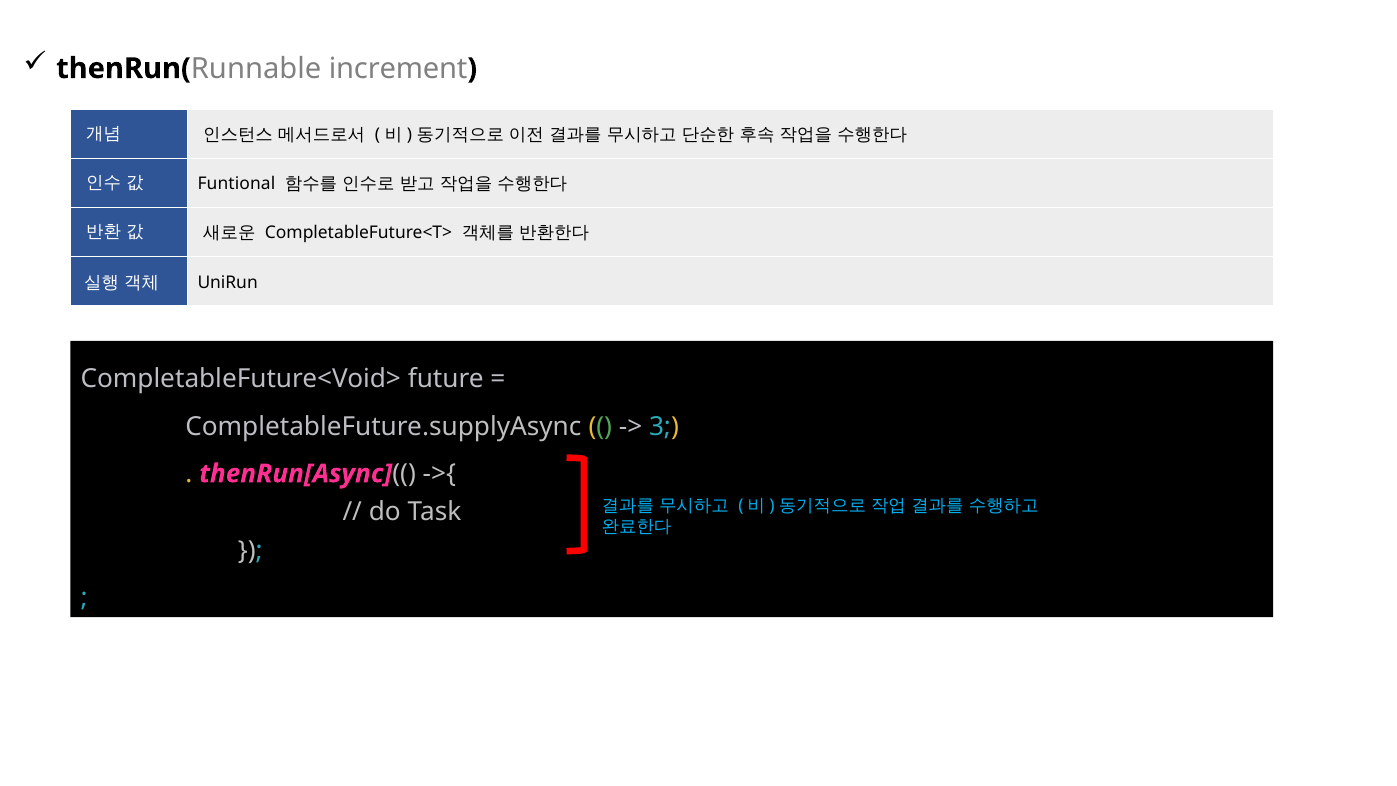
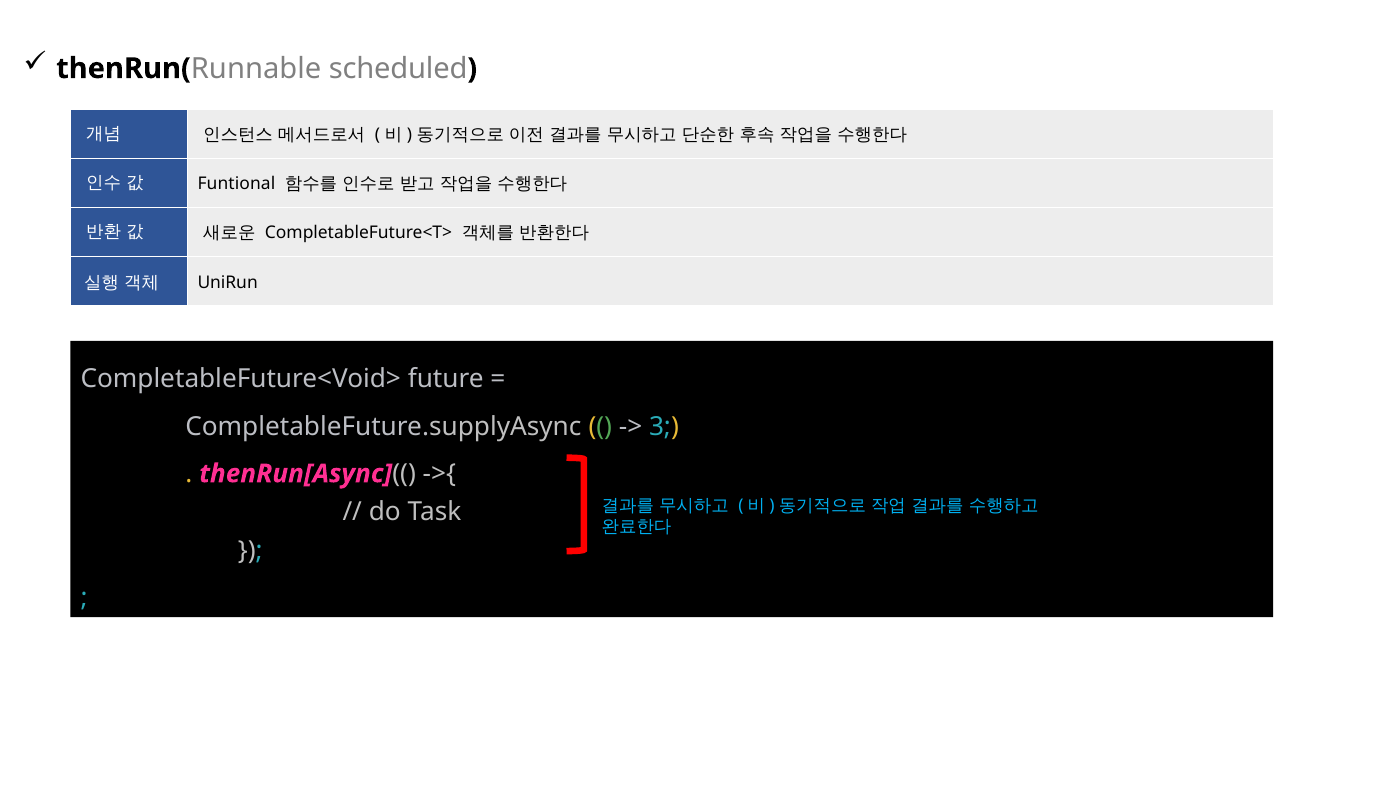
increment: increment -> scheduled
